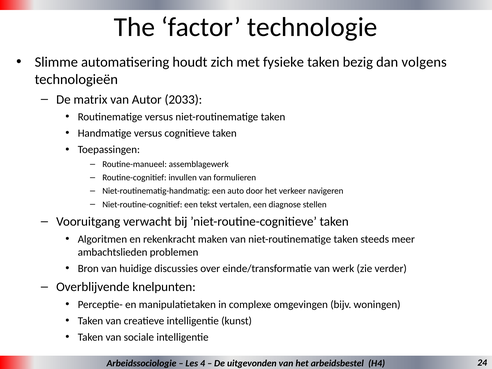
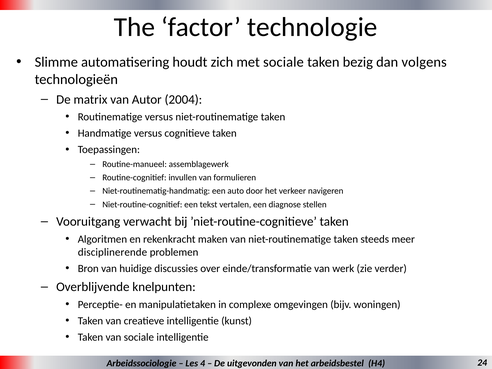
met fysieke: fysieke -> sociale
2033: 2033 -> 2004
ambachtslieden: ambachtslieden -> disciplinerende
